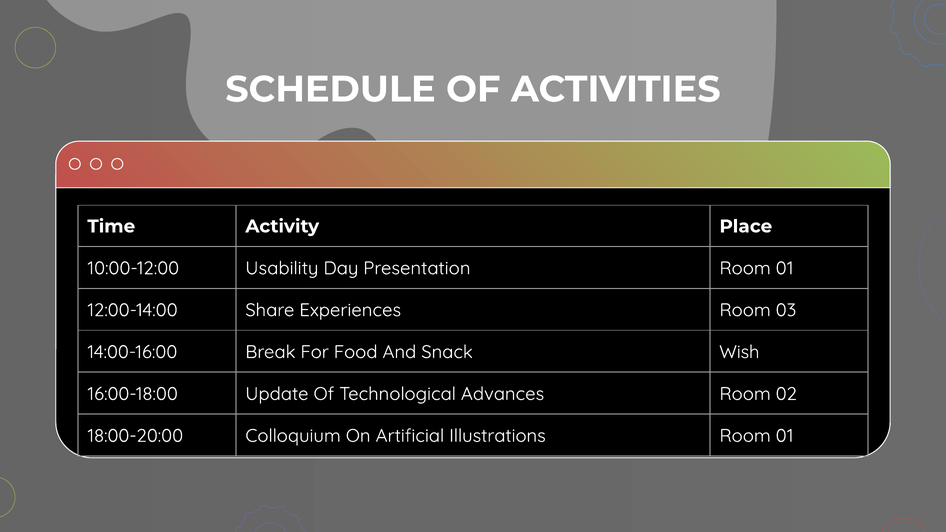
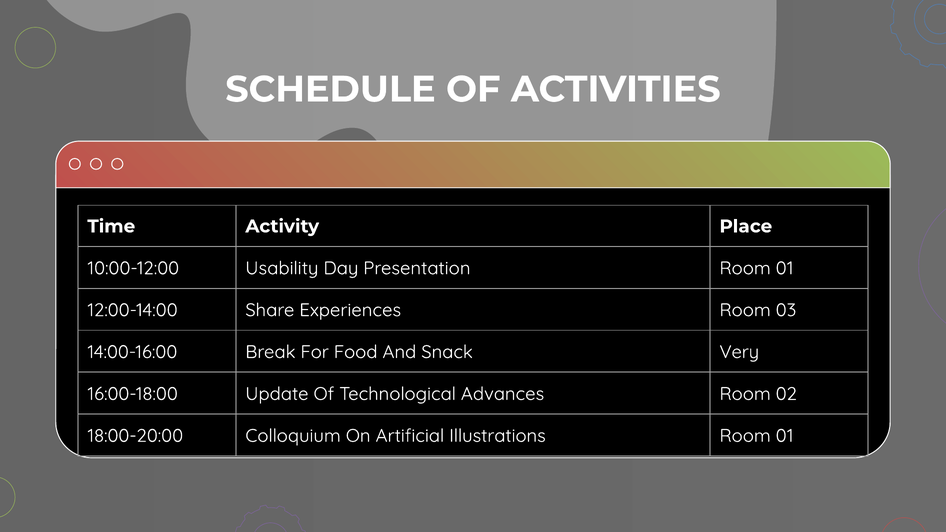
Wish: Wish -> Very
